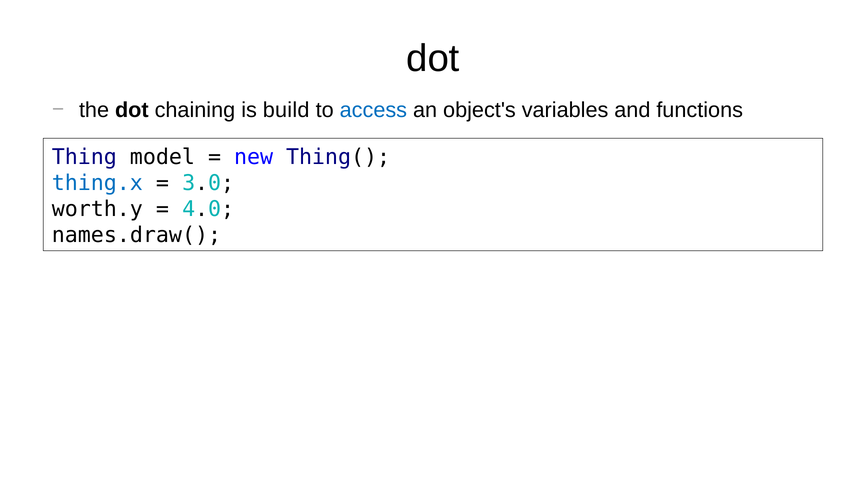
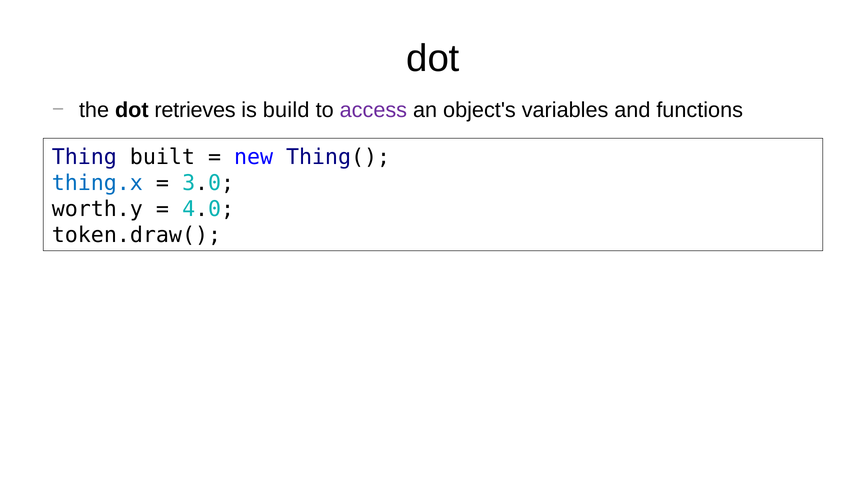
chaining: chaining -> retrieves
access colour: blue -> purple
model: model -> built
names.draw(: names.draw( -> token.draw(
